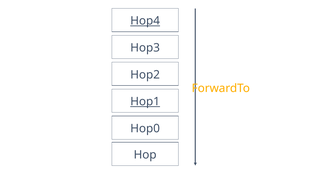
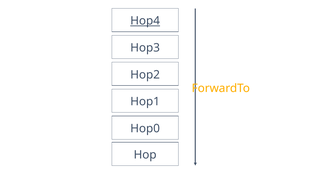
Hop1 underline: present -> none
